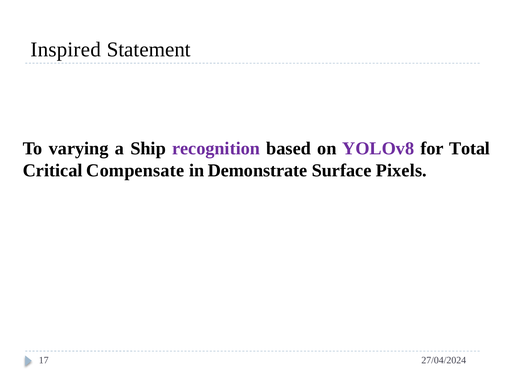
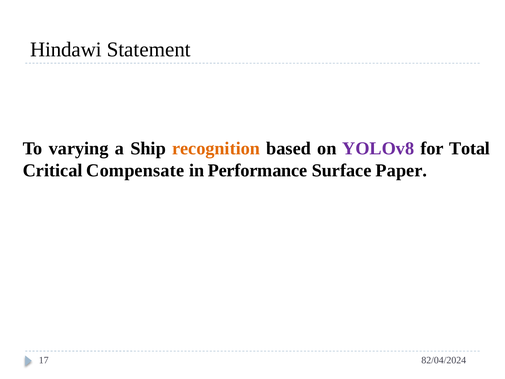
Inspired: Inspired -> Hindawi
recognition colour: purple -> orange
Demonstrate: Demonstrate -> Performance
Pixels: Pixels -> Paper
27/04/2024: 27/04/2024 -> 82/04/2024
